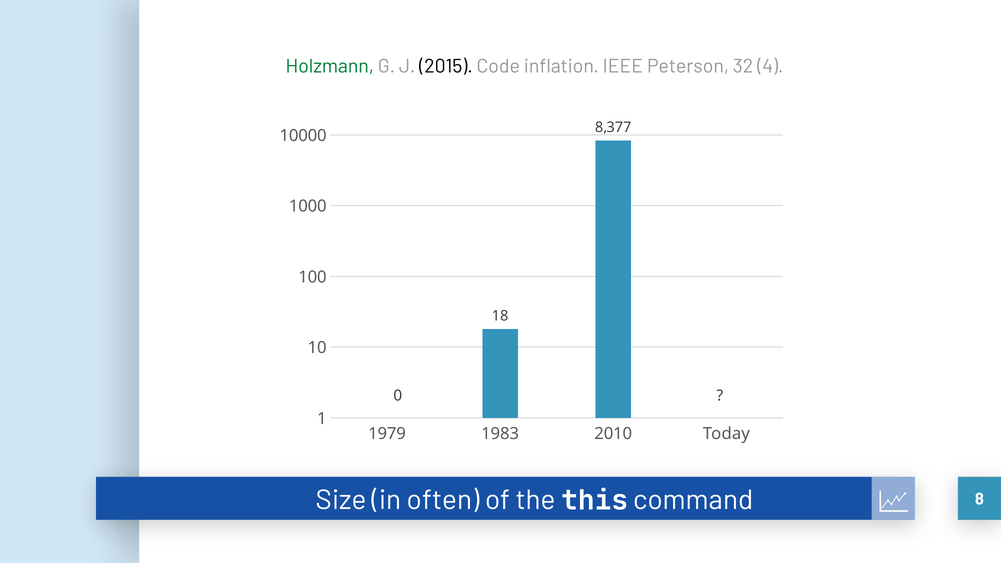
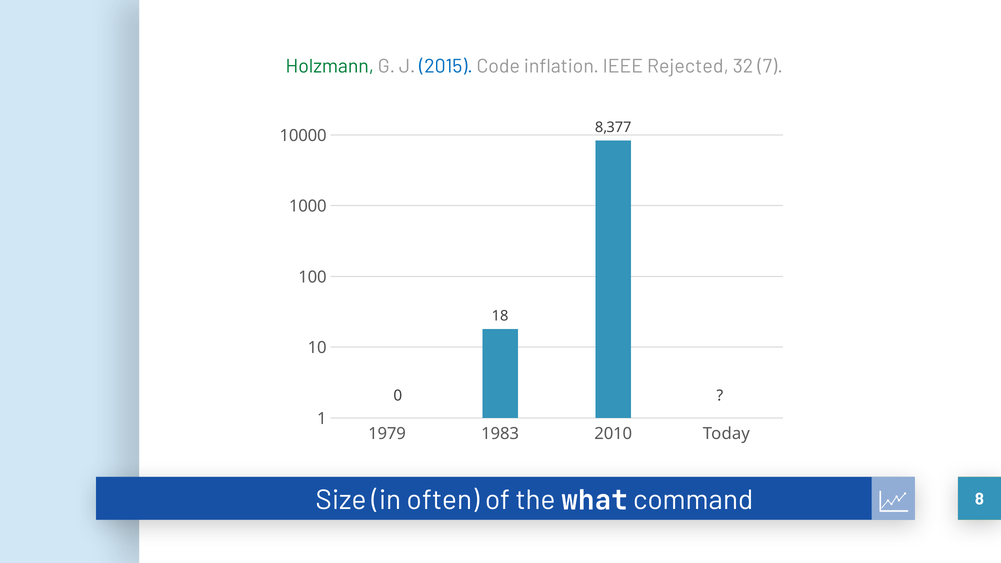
2015 colour: black -> blue
Peterson: Peterson -> Rejected
4: 4 -> 7
this: this -> what
